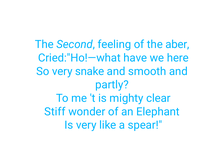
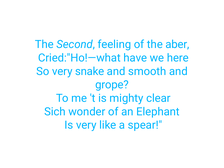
partly: partly -> grope
Stiff: Stiff -> Sich
